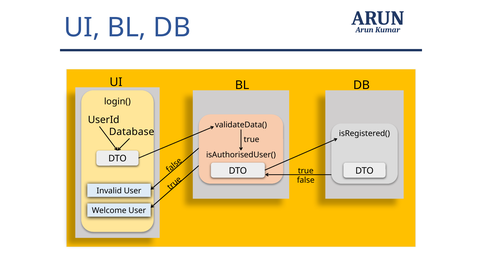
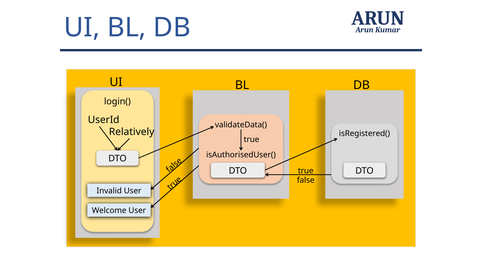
Database: Database -> Relatively
